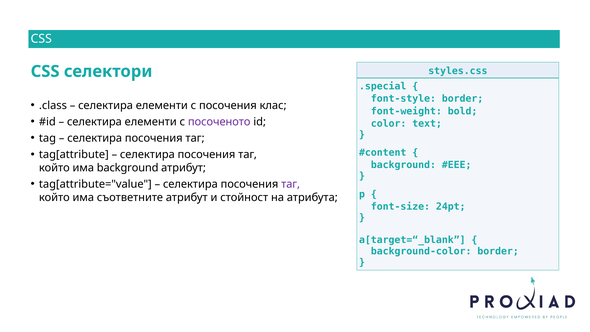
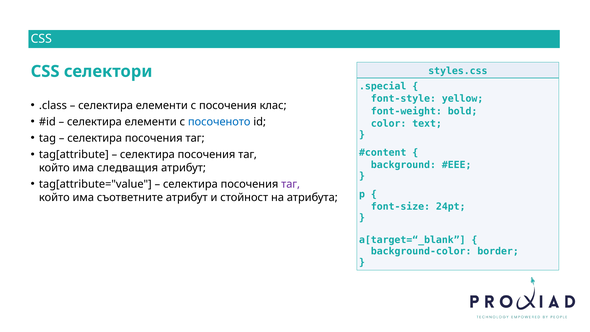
font-style border: border -> yellow
посоченото colour: purple -> blue
има background: background -> следващия
